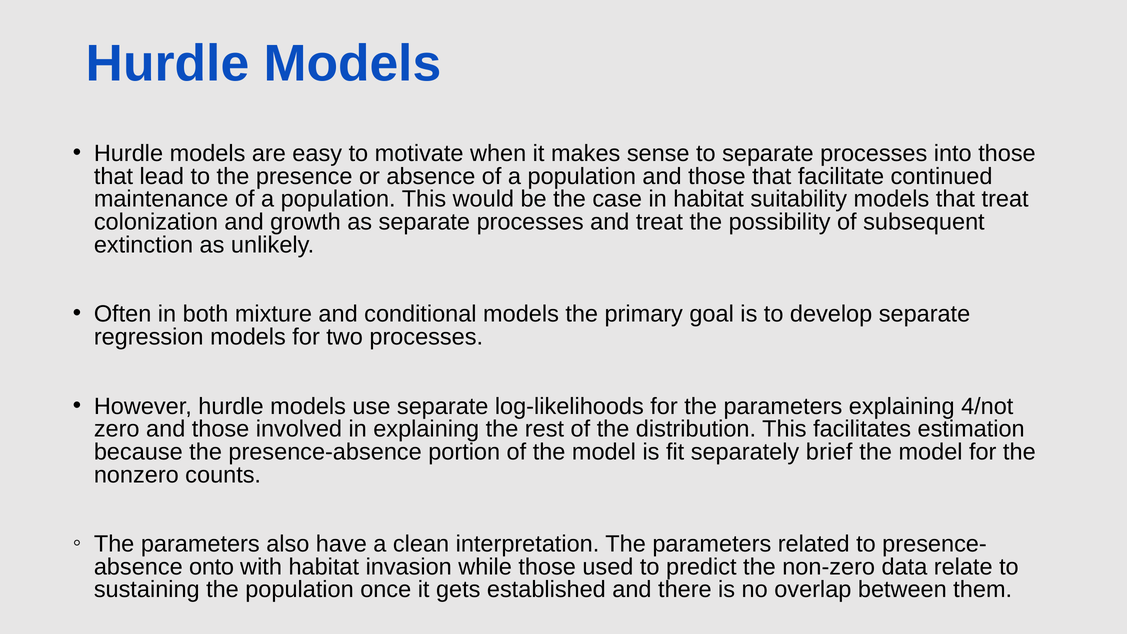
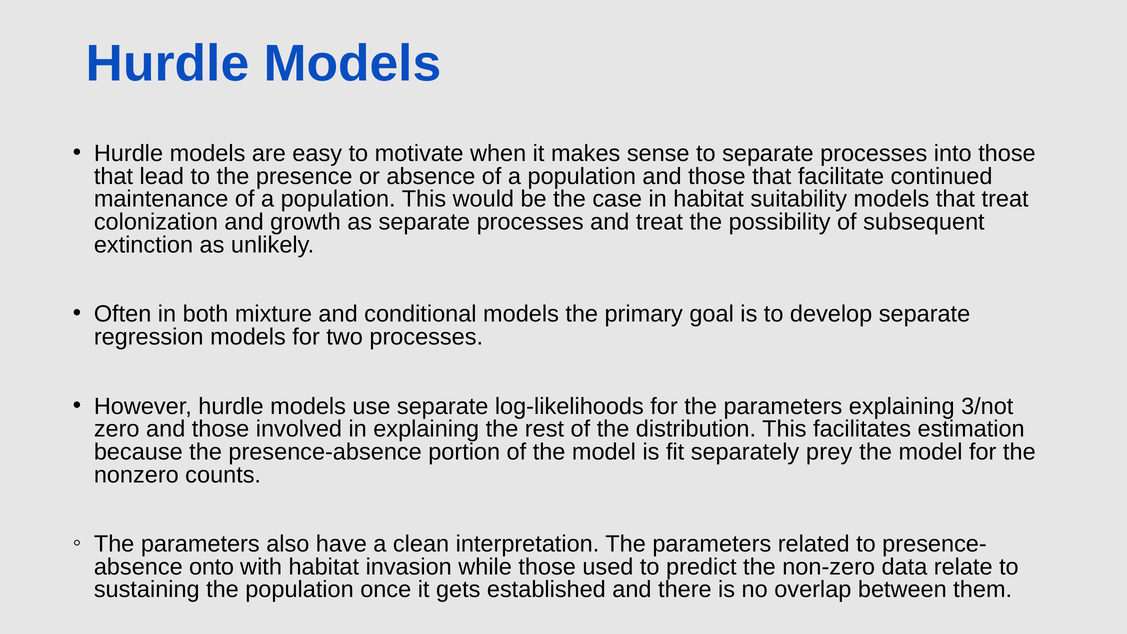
4/not: 4/not -> 3/not
brief: brief -> prey
